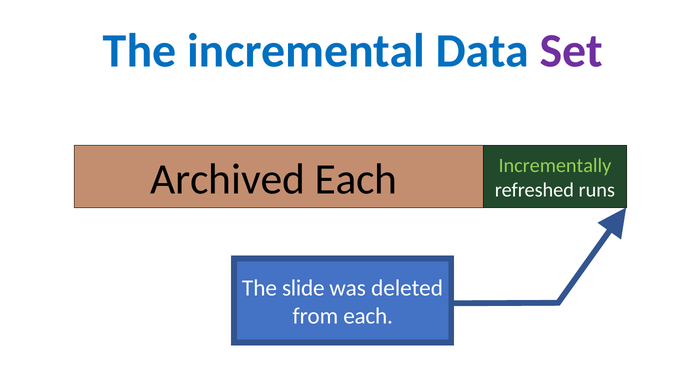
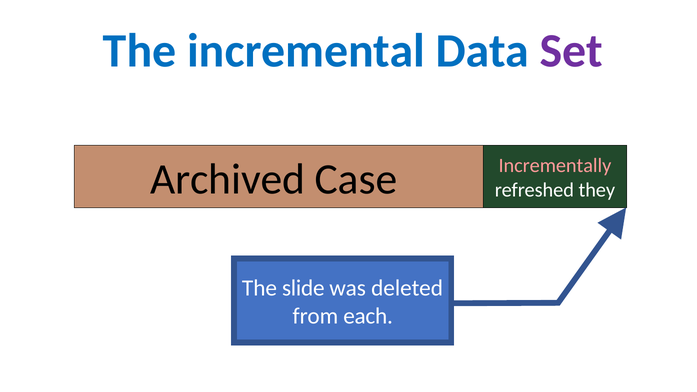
Incrementally colour: light green -> pink
Archived Each: Each -> Case
runs: runs -> they
